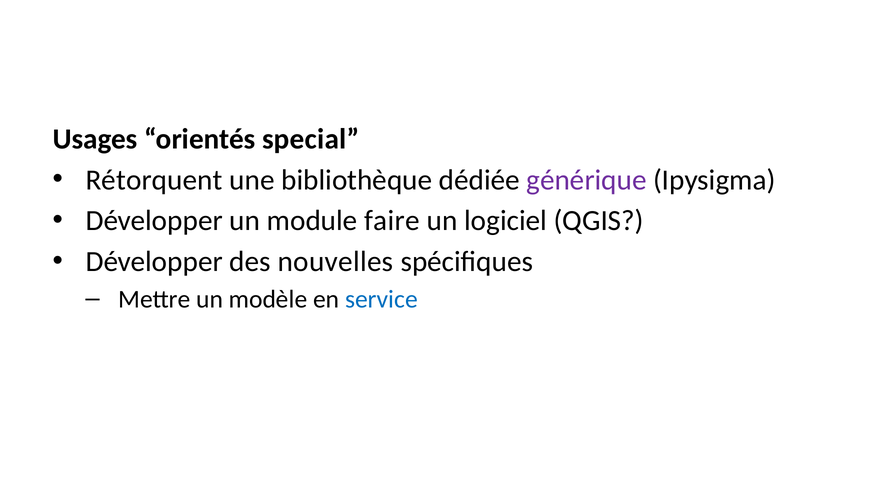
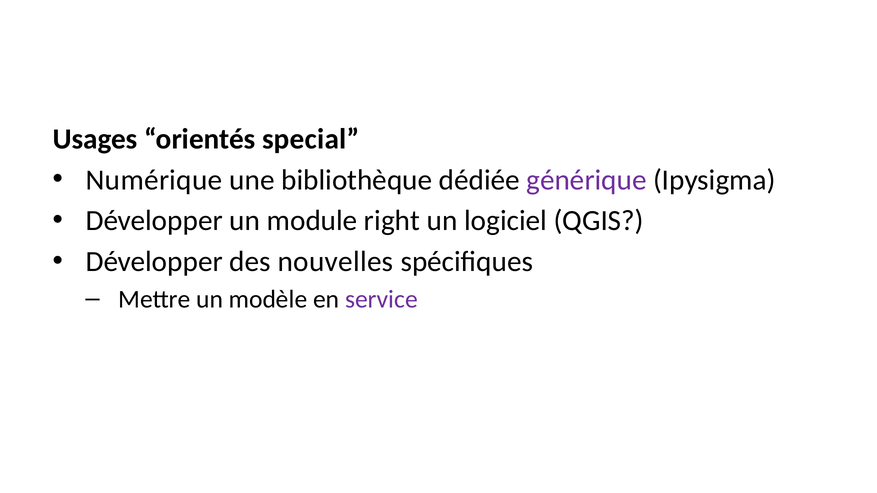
Rétorquent: Rétorquent -> Numérique
faire: faire -> right
service colour: blue -> purple
